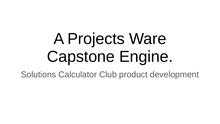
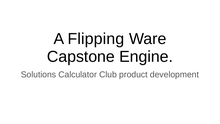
Projects: Projects -> Flipping
